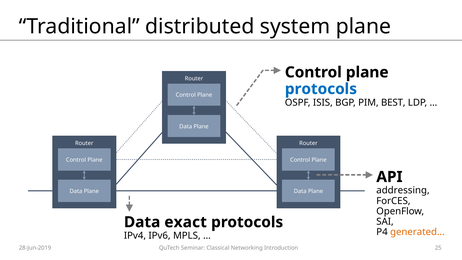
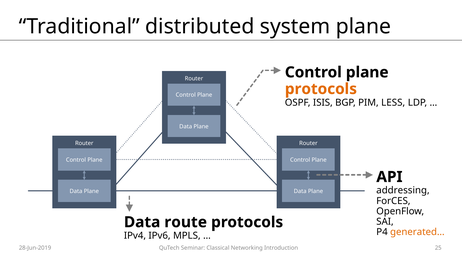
protocols at (321, 89) colour: blue -> orange
BEST: BEST -> LESS
exact: exact -> route
